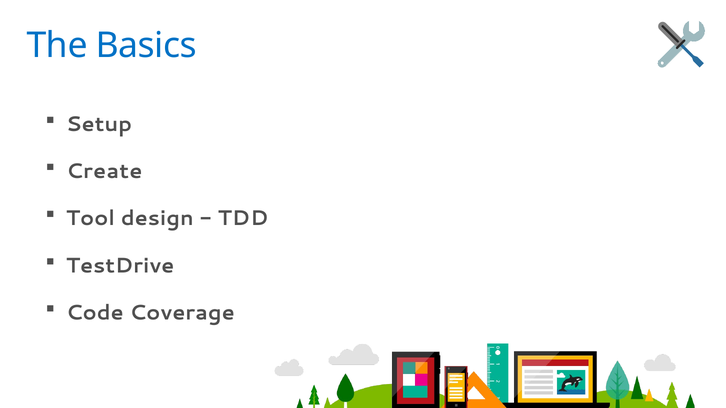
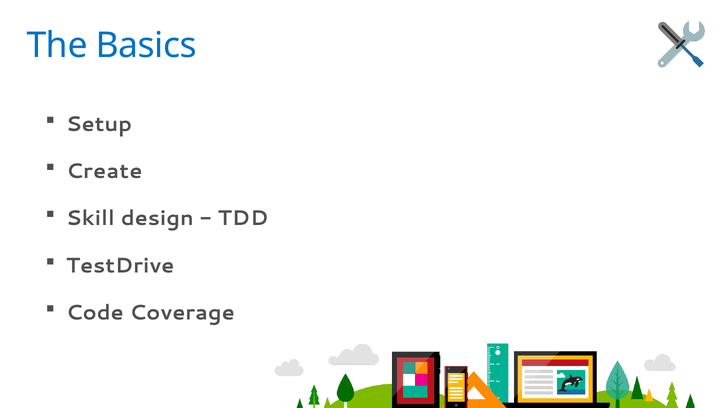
Tool: Tool -> Skill
